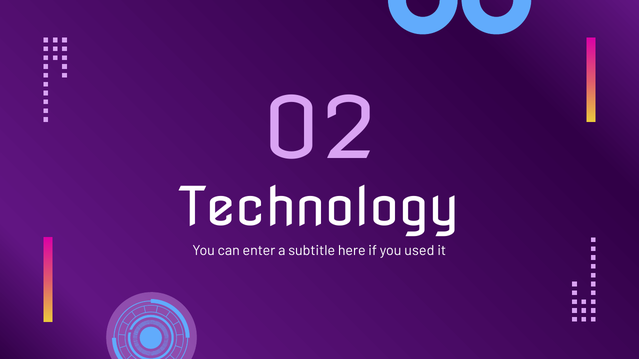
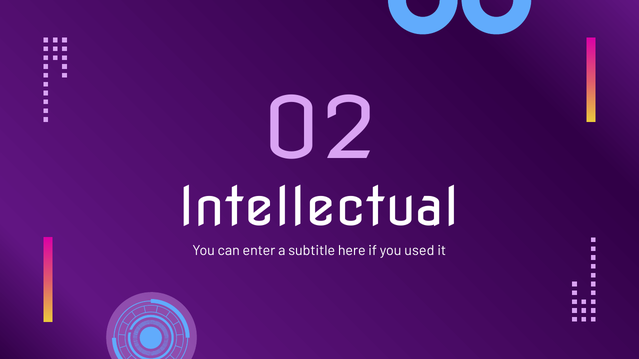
Technology: Technology -> Intellectual
